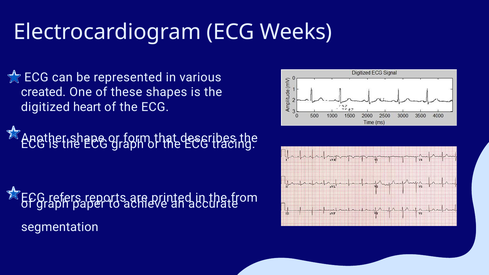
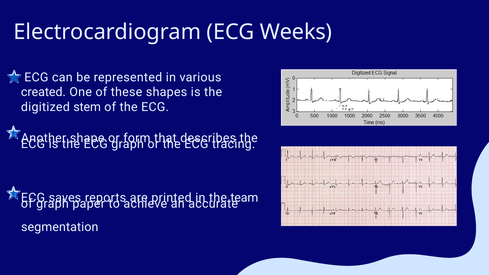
heart: heart -> stem
refers: refers -> saves
from: from -> team
